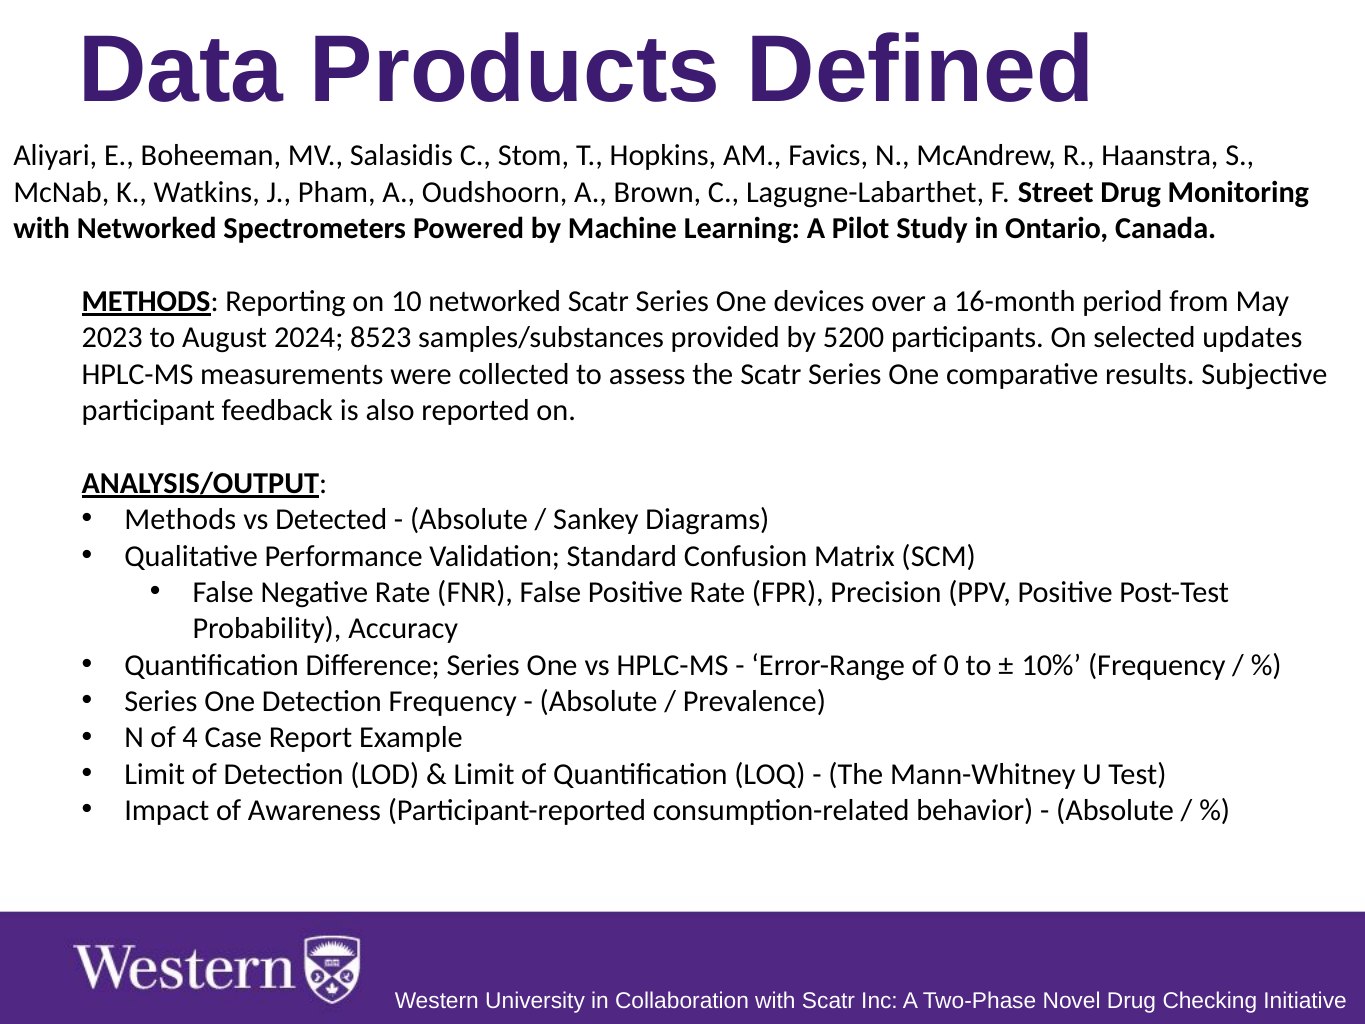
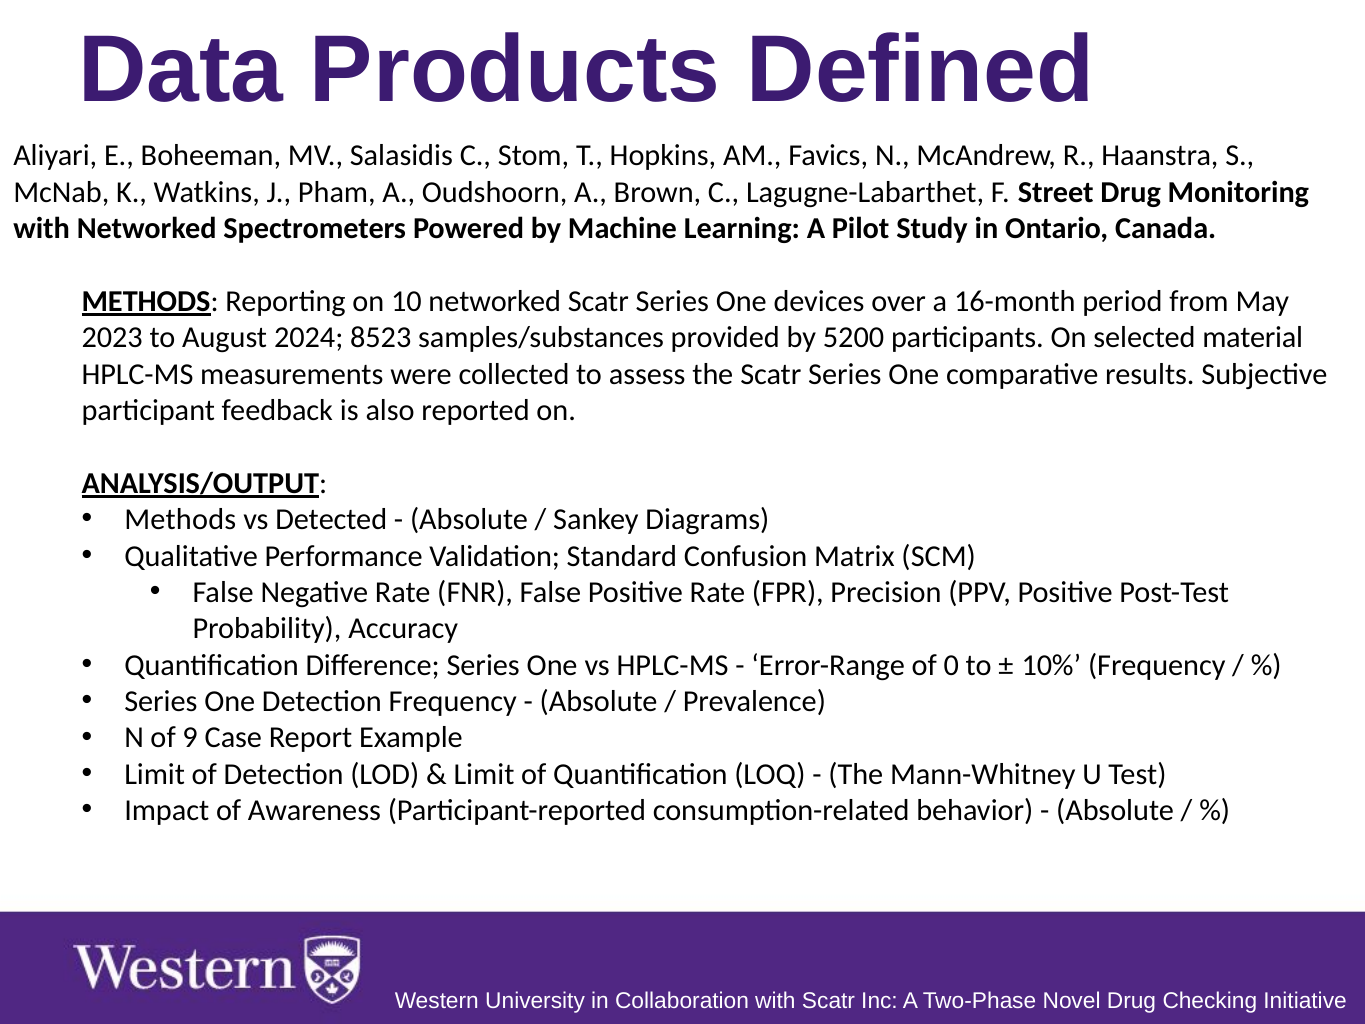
updates: updates -> material
4: 4 -> 9
